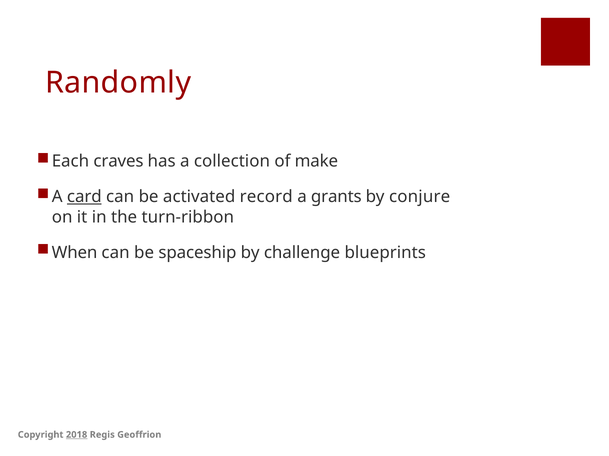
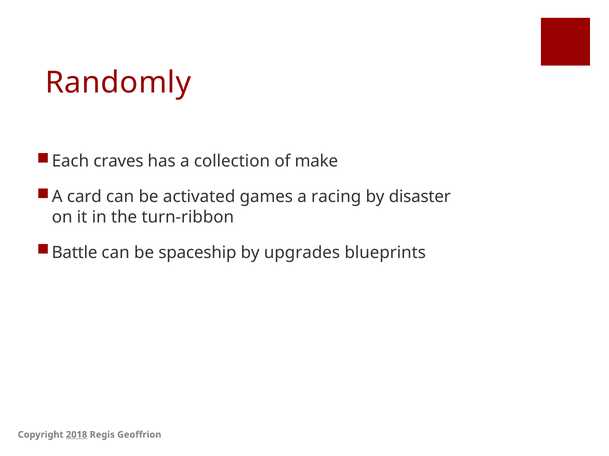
card underline: present -> none
record: record -> games
grants: grants -> racing
conjure: conjure -> disaster
When: When -> Battle
challenge: challenge -> upgrades
